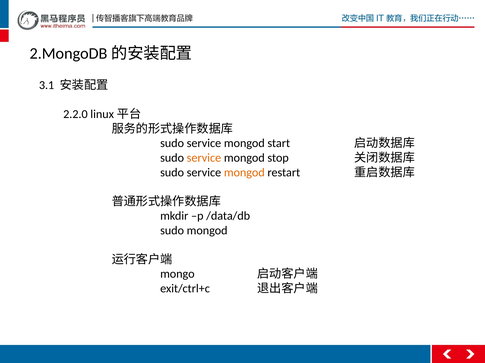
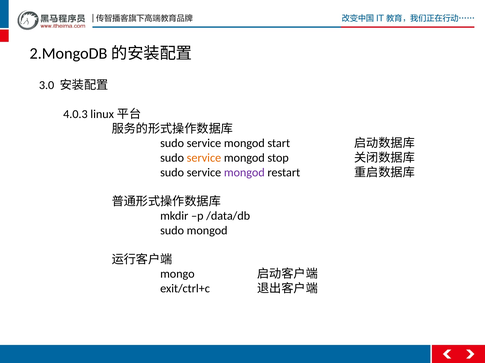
3.1: 3.1 -> 3.0
2.2.0: 2.2.0 -> 4.0.3
mongod at (244, 173) colour: orange -> purple
